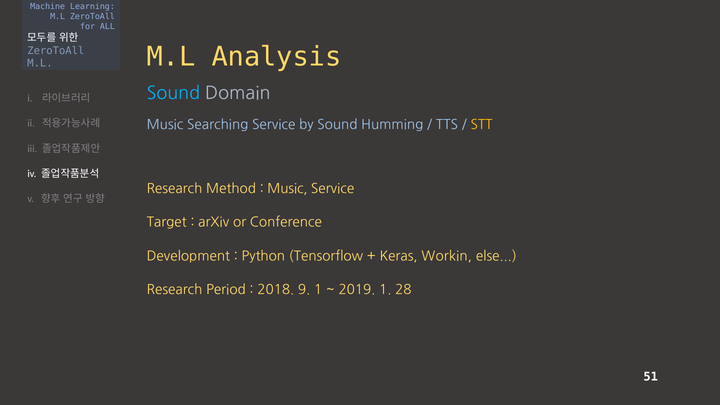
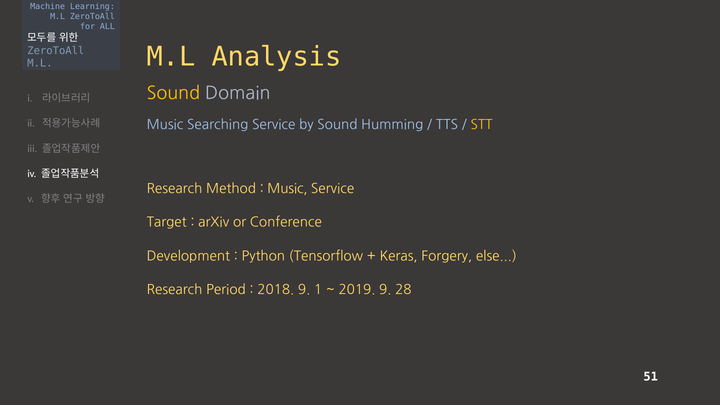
Sound at (173, 94) colour: light blue -> yellow
Workin: Workin -> Forgery
2019 1: 1 -> 9
